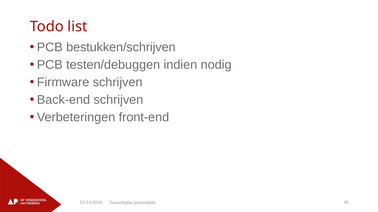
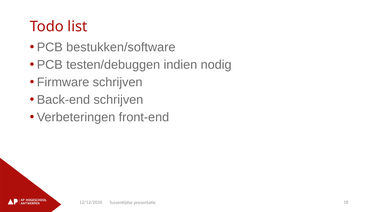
bestukken/schrijven: bestukken/schrijven -> bestukken/software
